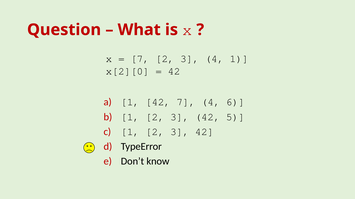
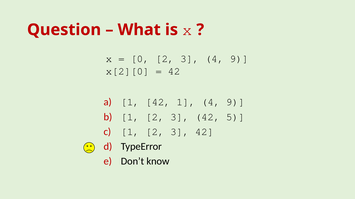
7 at (140, 59): 7 -> 0
3 4 1: 1 -> 9
42 7: 7 -> 1
6 at (236, 102): 6 -> 9
